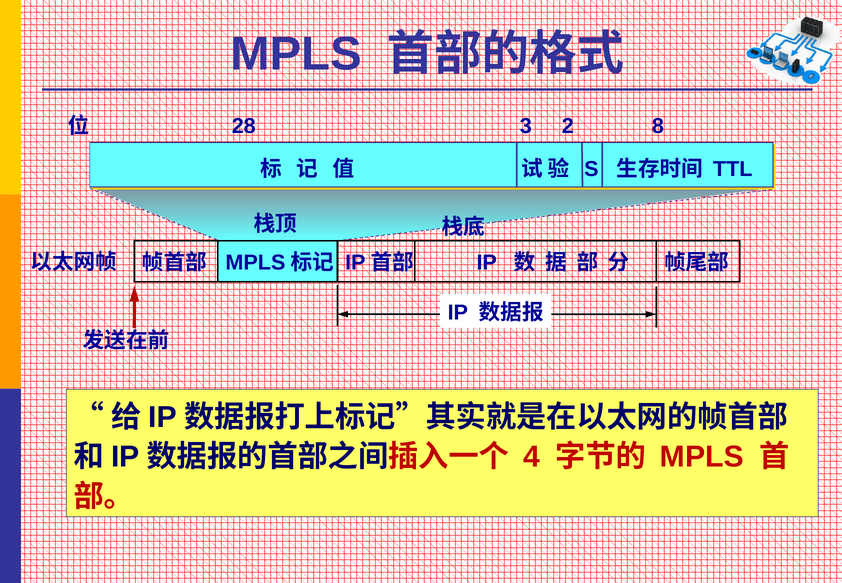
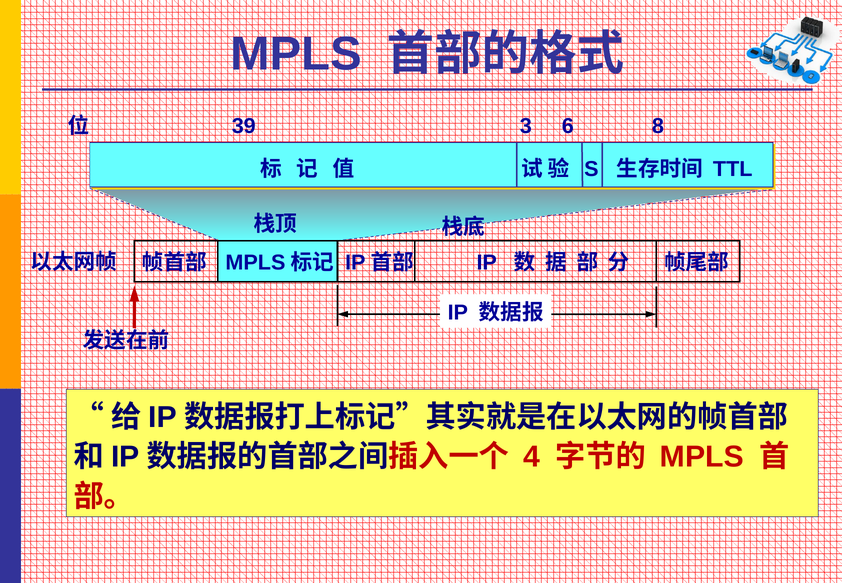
28: 28 -> 39
2: 2 -> 6
